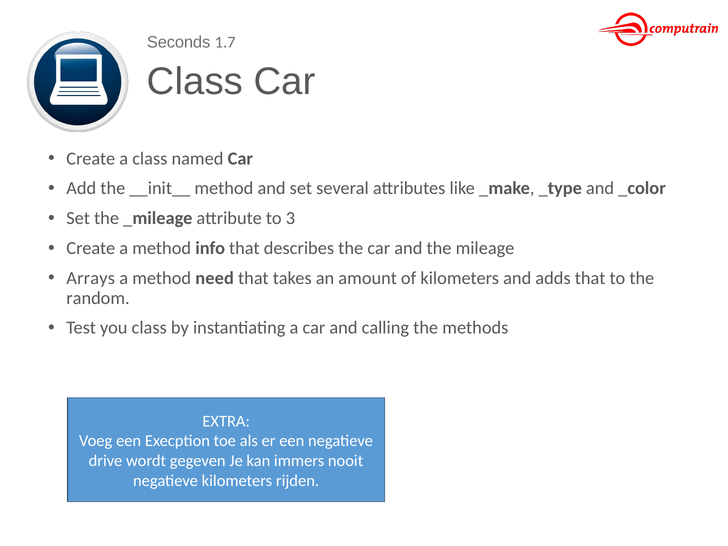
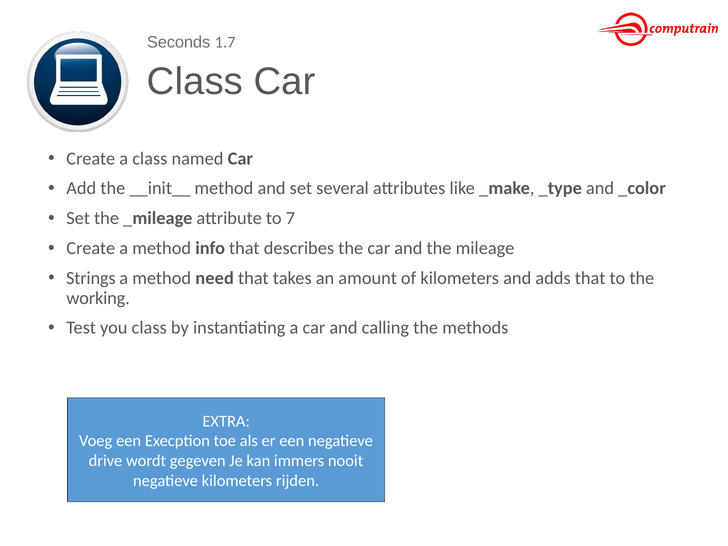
3: 3 -> 7
Arrays: Arrays -> Strings
random: random -> working
